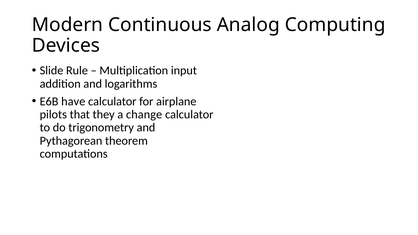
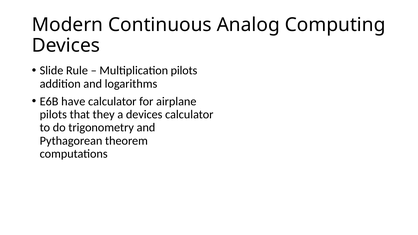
Multiplication input: input -> pilots
a change: change -> devices
